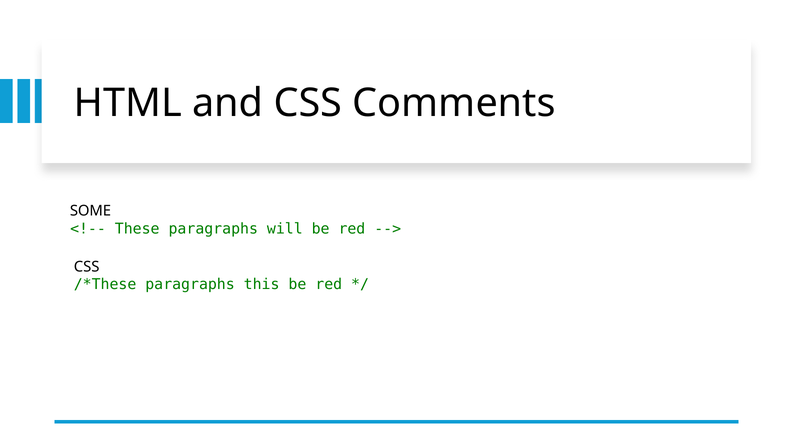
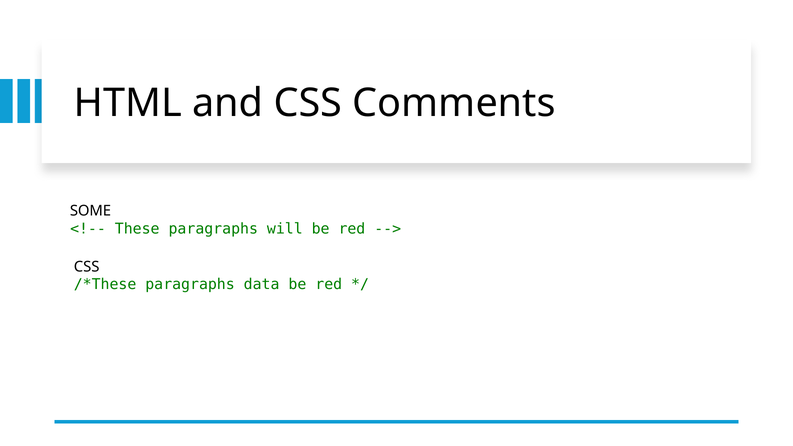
this: this -> data
